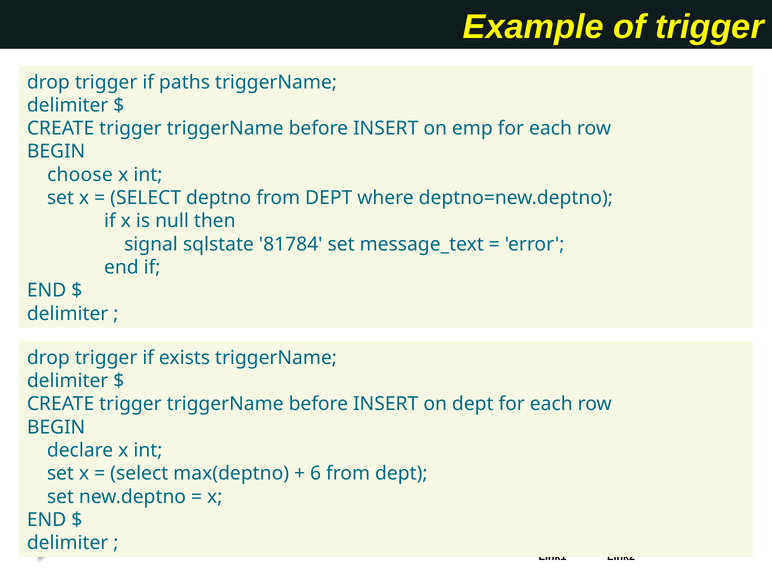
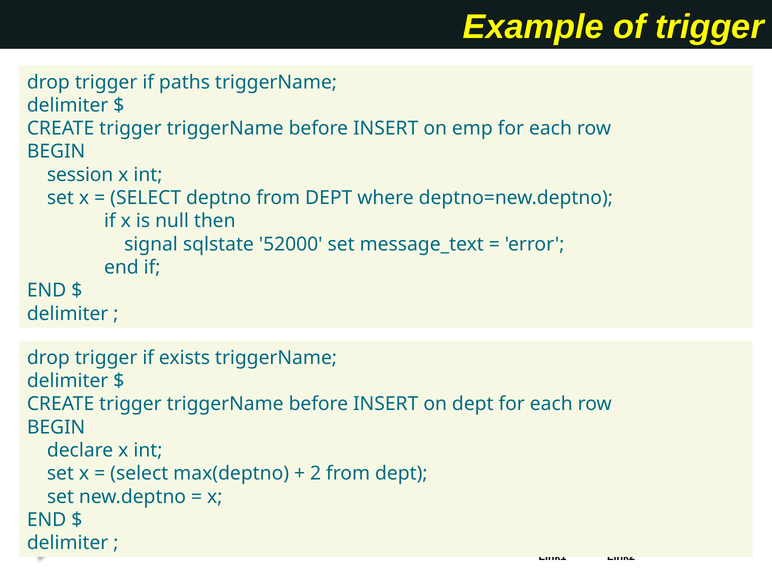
choose: choose -> session
81784: 81784 -> 52000
6: 6 -> 2
